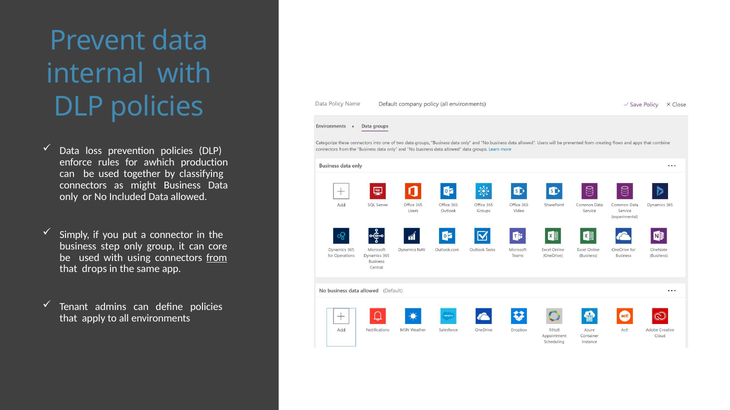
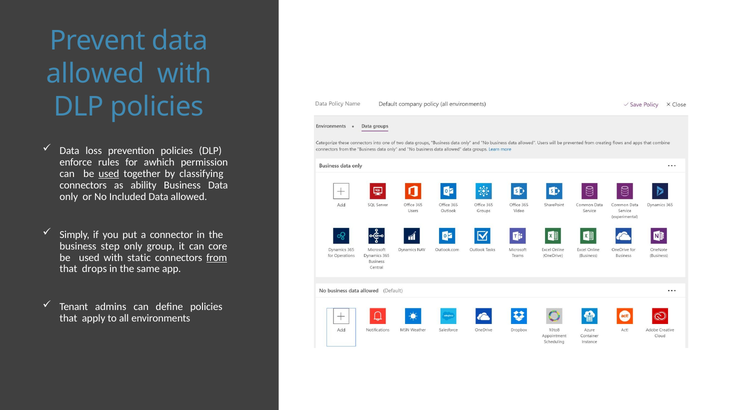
internal at (95, 74): internal -> allowed
production: production -> permission
used at (109, 174) underline: none -> present
might: might -> ability
using: using -> static
